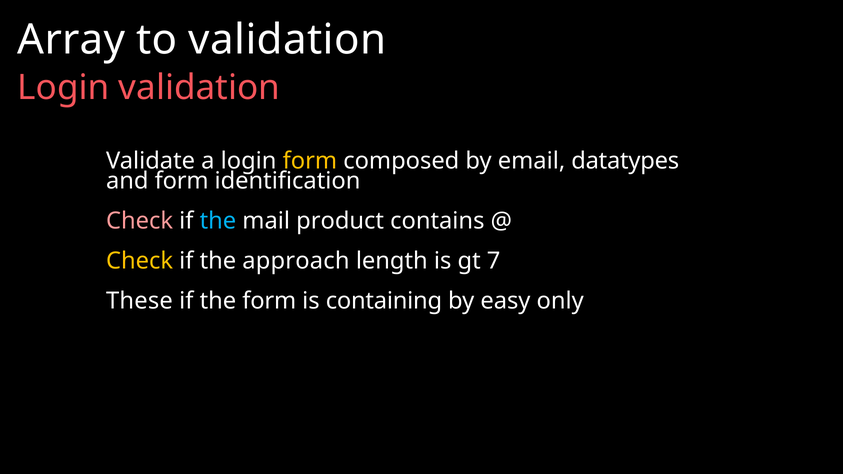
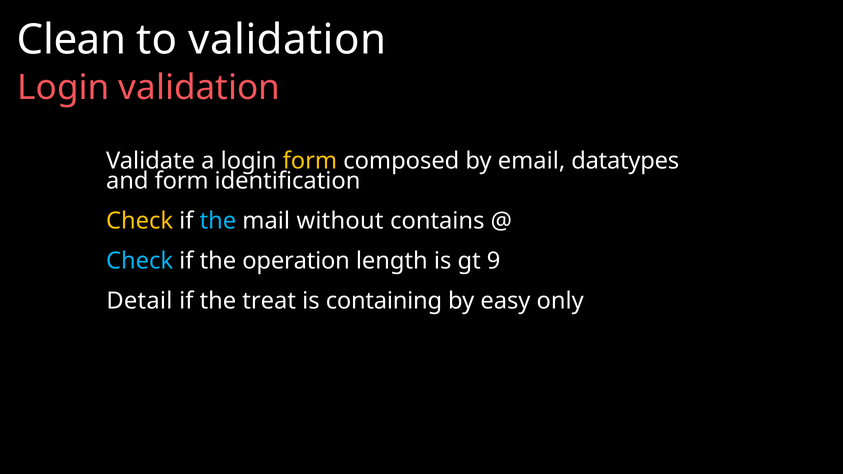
Array: Array -> Clean
Check at (140, 221) colour: pink -> yellow
product: product -> without
Check at (140, 261) colour: yellow -> light blue
approach: approach -> operation
7: 7 -> 9
These: These -> Detail
the form: form -> treat
